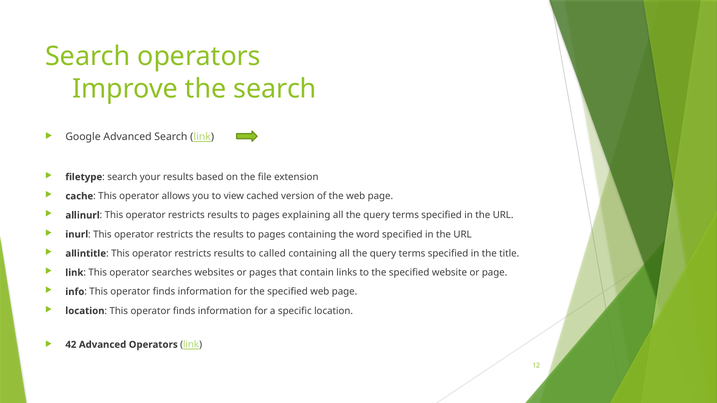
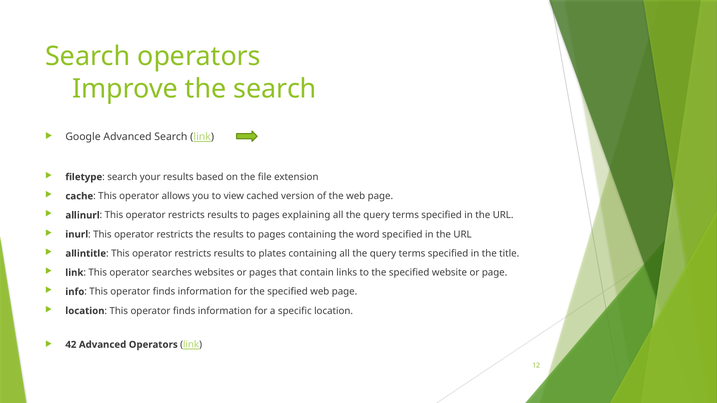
called: called -> plates
